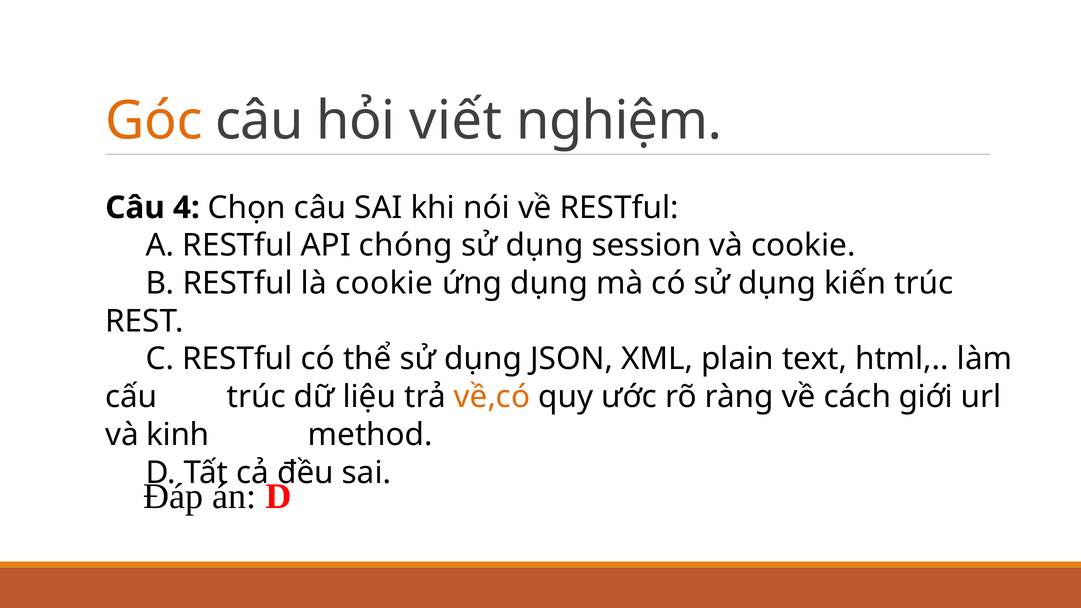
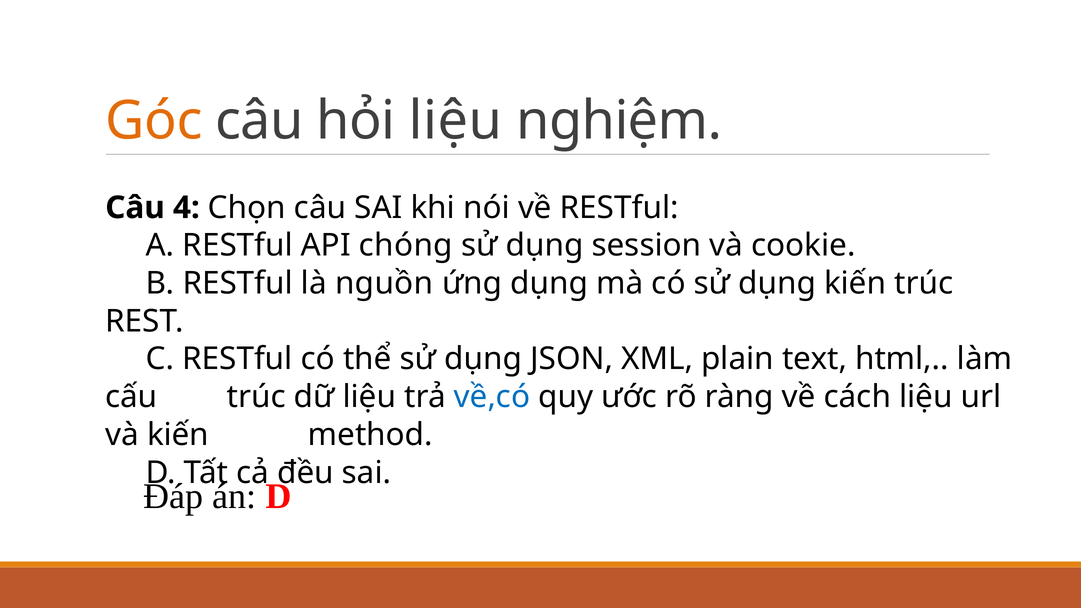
hỏi viết: viết -> liệu
là cookie: cookie -> nguồn
về,có colour: orange -> blue
cách giới: giới -> liệu
và kinh: kinh -> kiến
